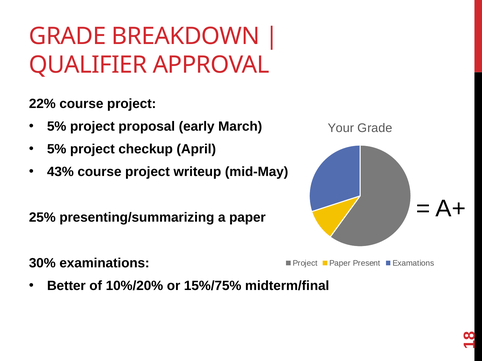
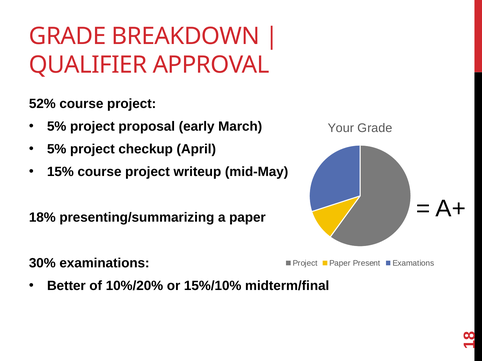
22%: 22% -> 52%
43%: 43% -> 15%
25%: 25% -> 18%
15%/75%: 15%/75% -> 15%/10%
